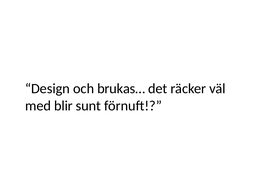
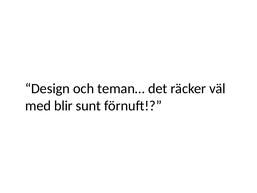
brukas…: brukas… -> teman…
